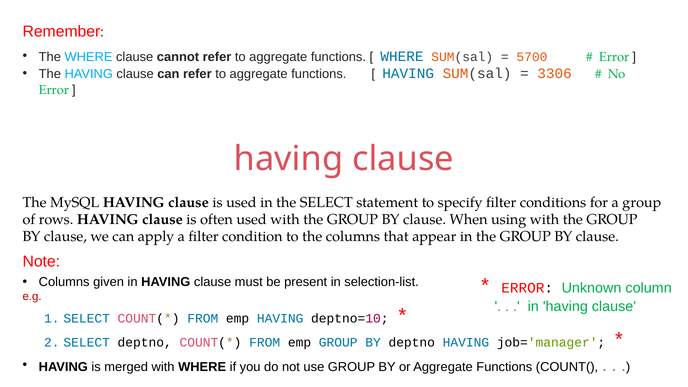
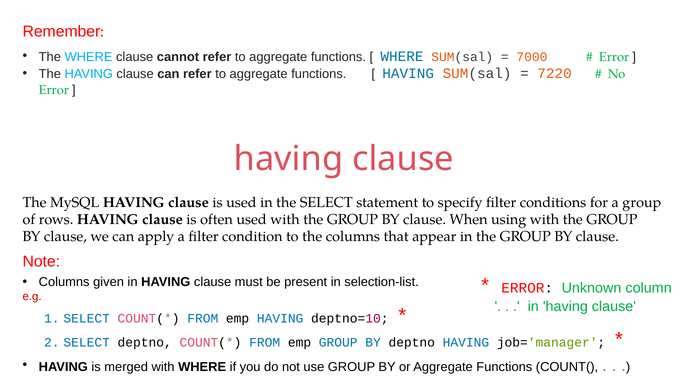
5700: 5700 -> 7000
3306: 3306 -> 7220
